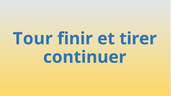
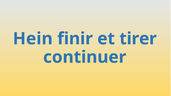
Tour: Tour -> Hein
